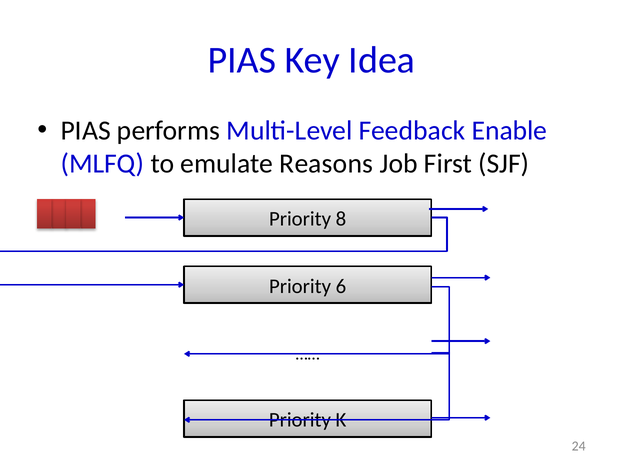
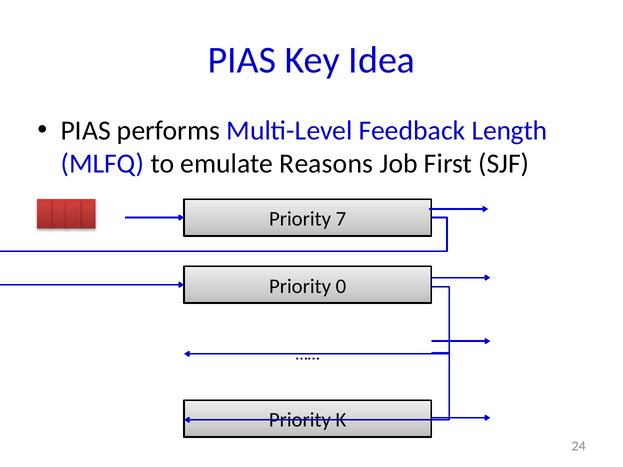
Enable: Enable -> Length
8: 8 -> 7
6: 6 -> 0
